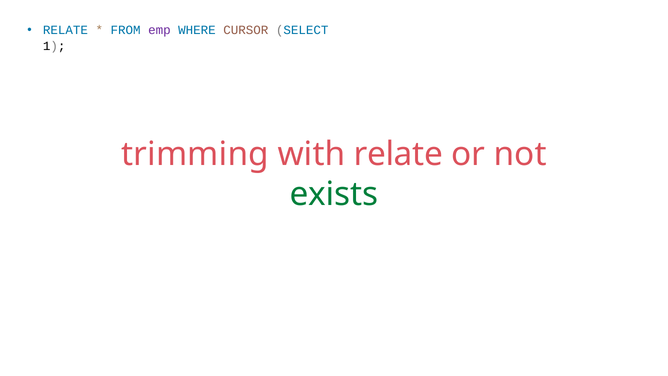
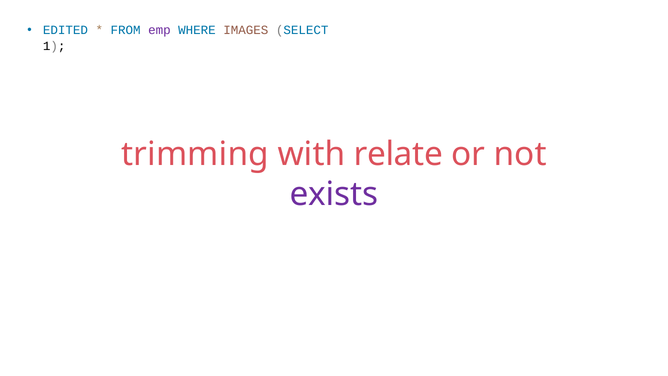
RELATE at (65, 30): RELATE -> EDITED
CURSOR: CURSOR -> IMAGES
exists colour: green -> purple
